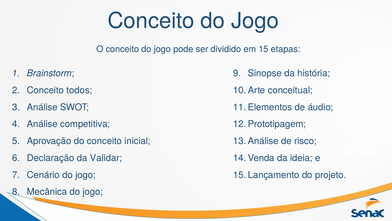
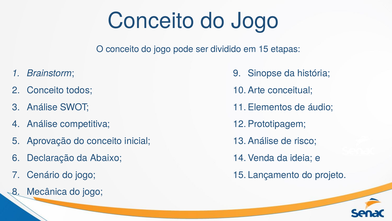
Validar: Validar -> Abaixo
